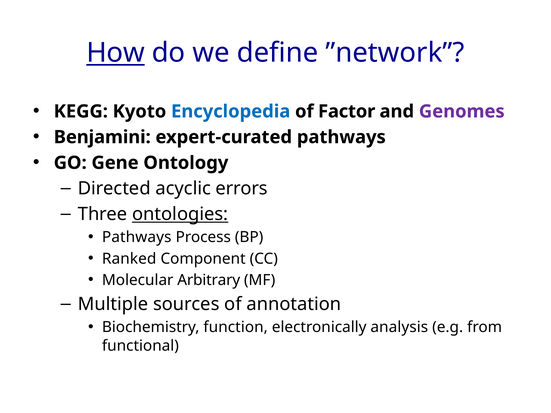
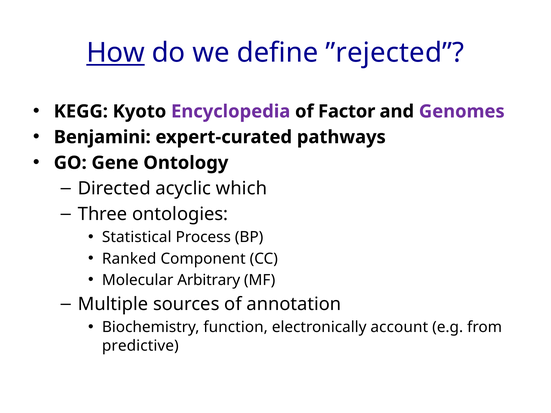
”network: ”network -> ”rejected
Encyclopedia colour: blue -> purple
errors: errors -> which
ontologies underline: present -> none
Pathways at (137, 237): Pathways -> Statistical
analysis: analysis -> account
functional: functional -> predictive
